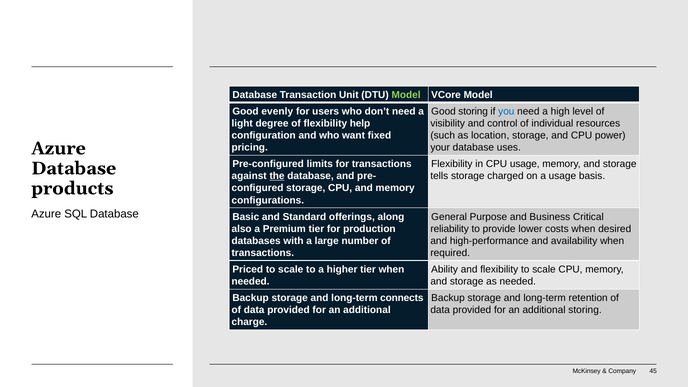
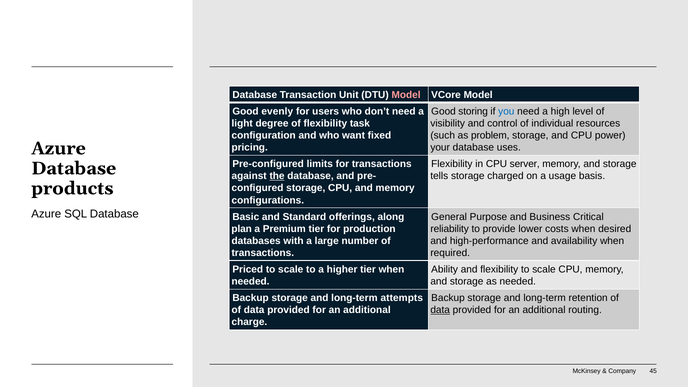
Model at (406, 95) colour: light green -> pink
help: help -> task
location: location -> problem
CPU usage: usage -> server
also: also -> plan
connects: connects -> attempts
data at (440, 310) underline: none -> present
additional storing: storing -> routing
